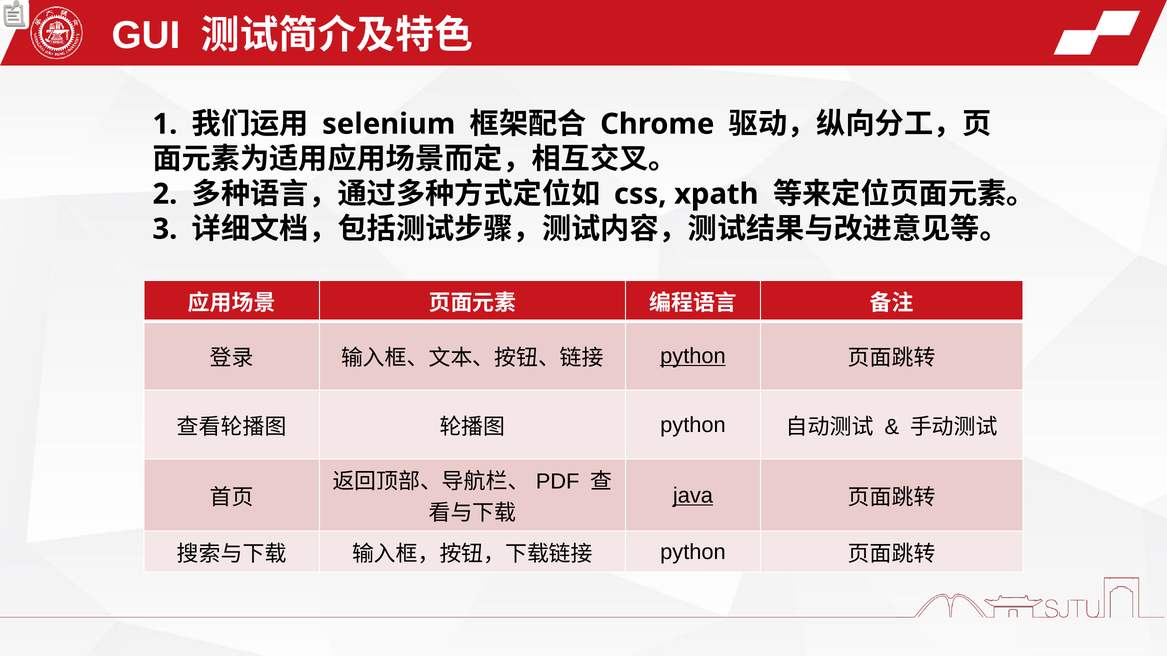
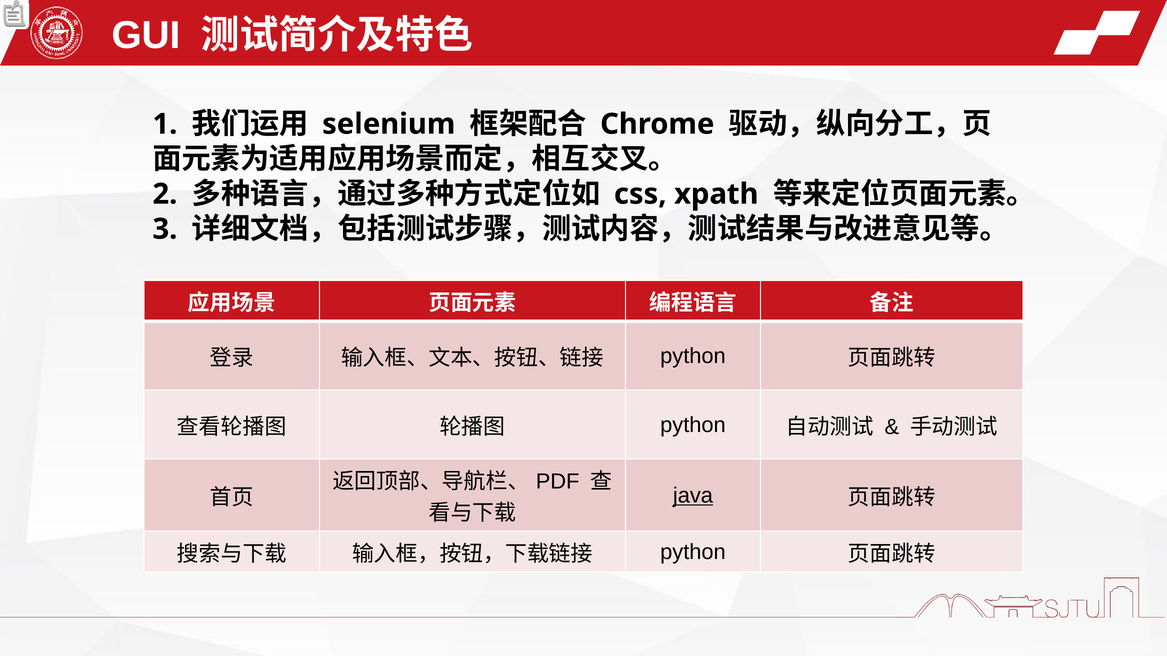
python at (693, 356) underline: present -> none
